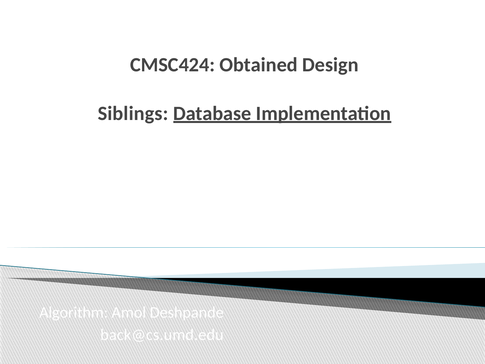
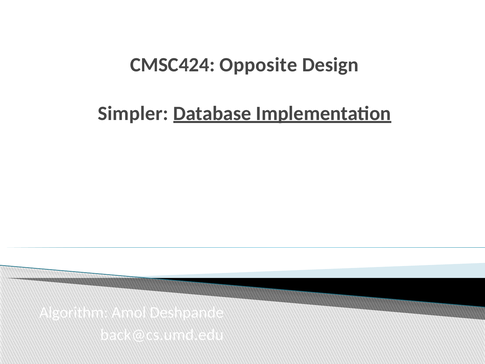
Obtained: Obtained -> Opposite
Siblings: Siblings -> Simpler
